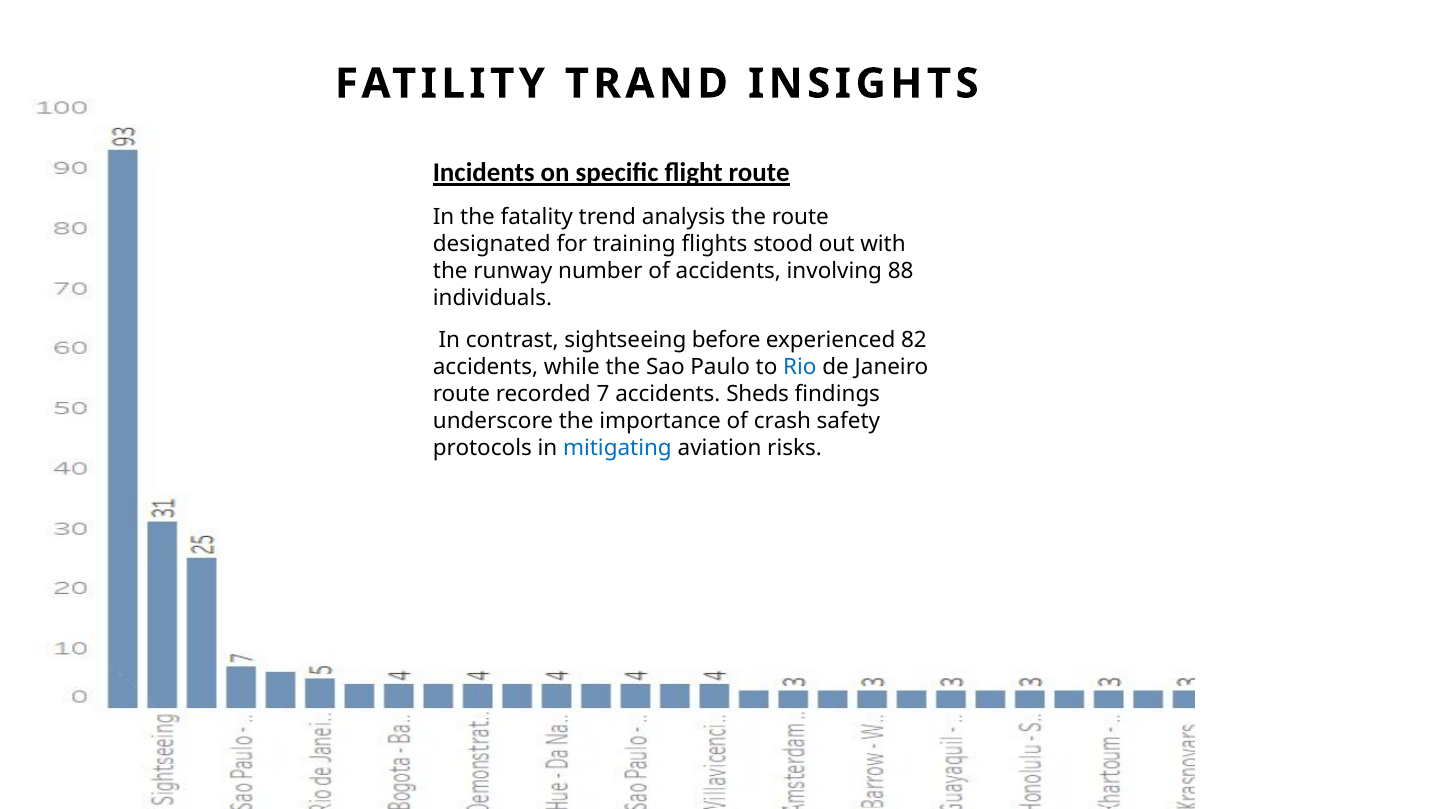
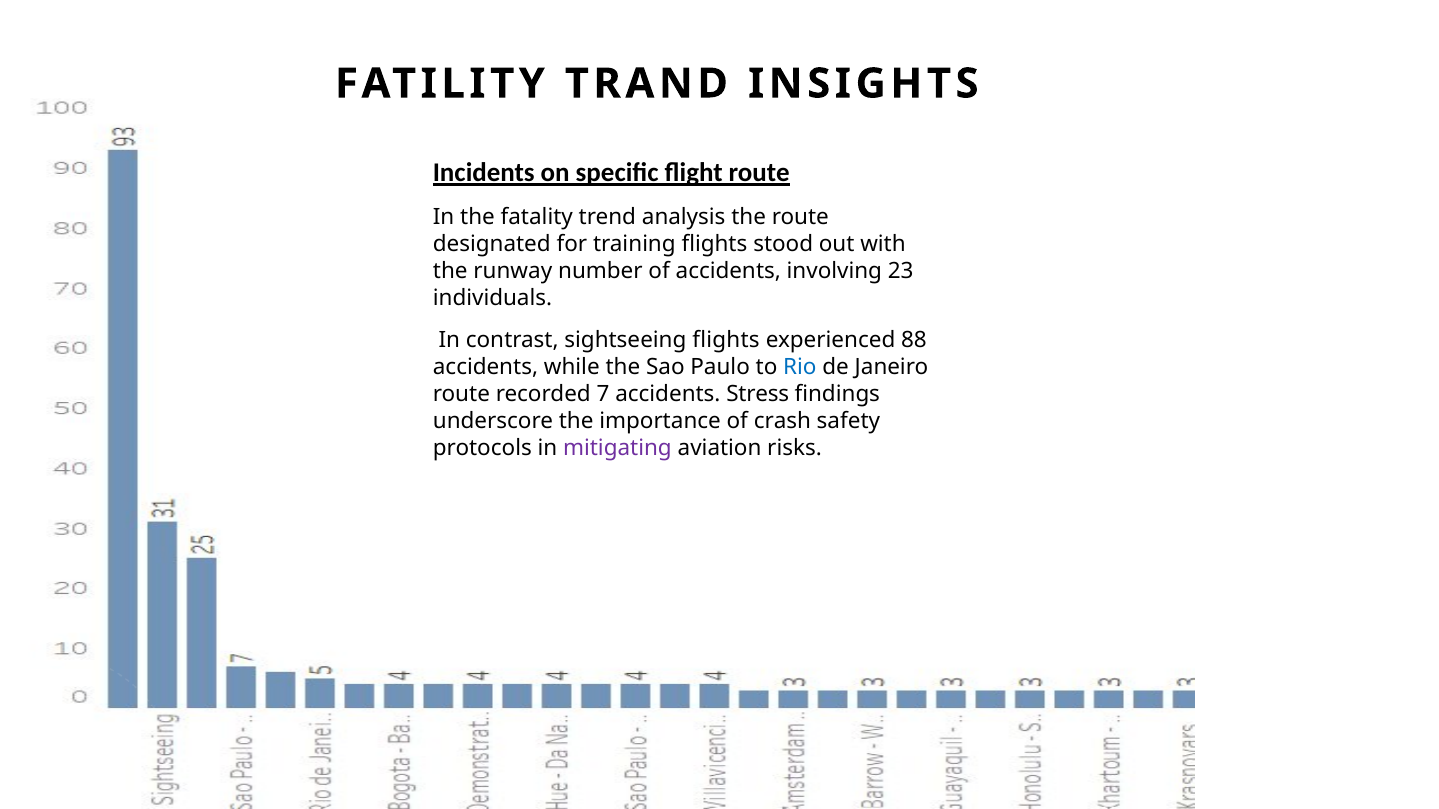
88: 88 -> 23
sightseeing before: before -> flights
82: 82 -> 88
Sheds: Sheds -> Stress
mitigating colour: blue -> purple
